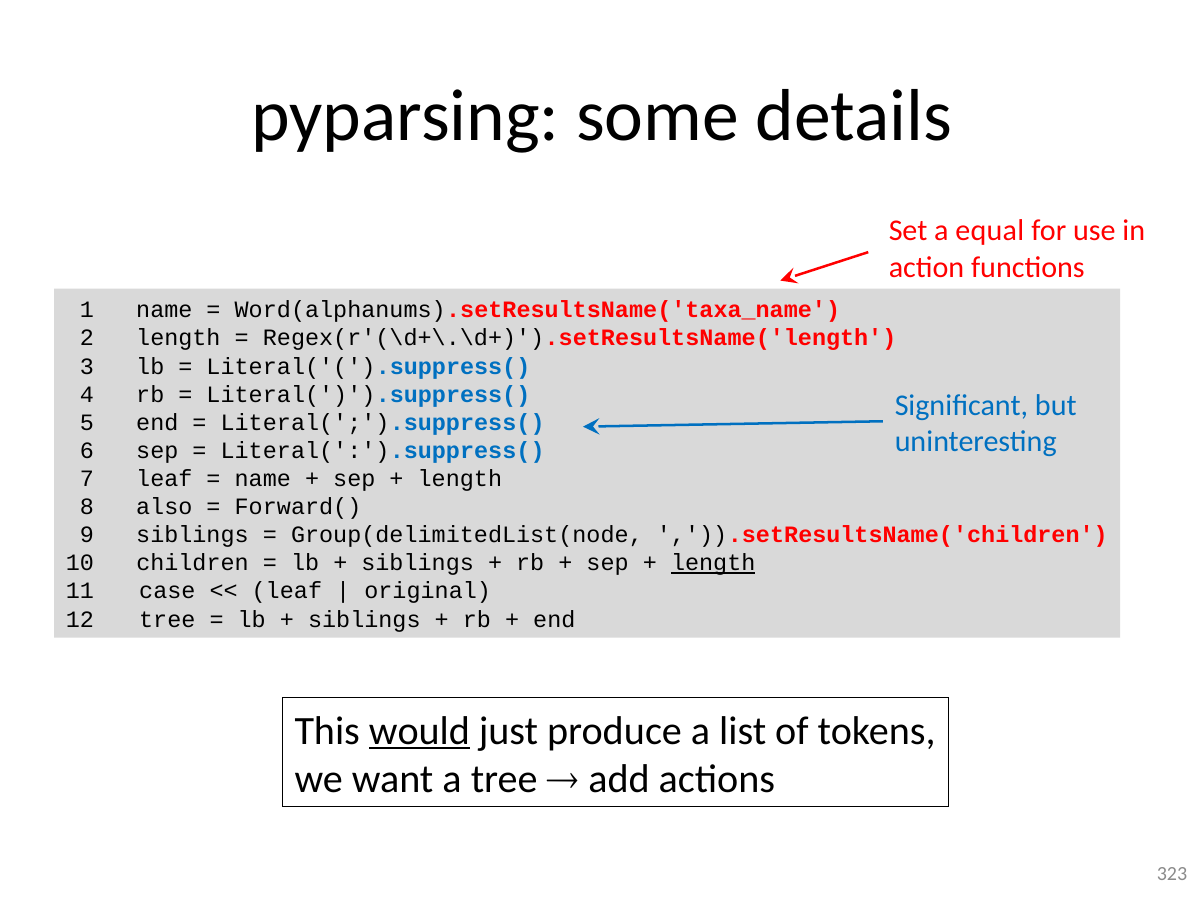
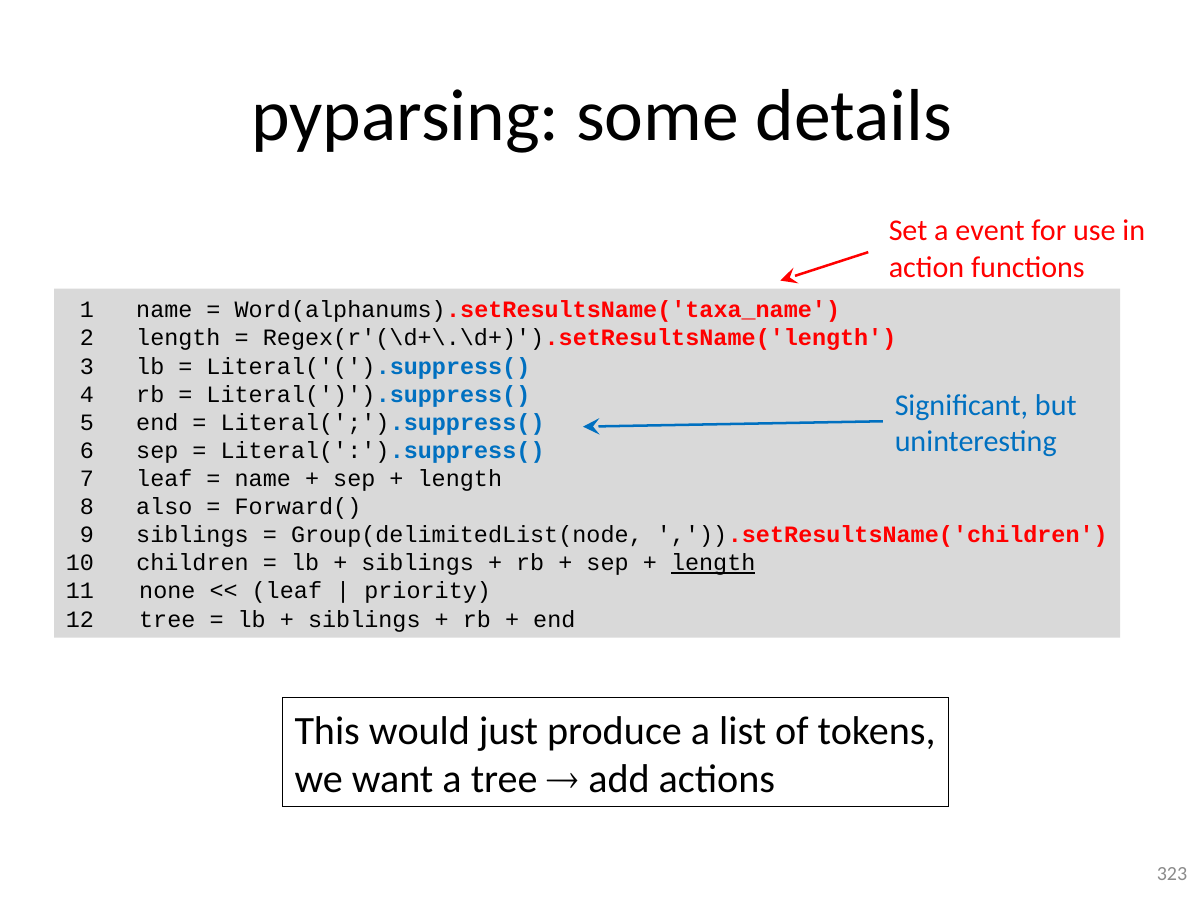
equal: equal -> event
case: case -> none
original: original -> priority
would underline: present -> none
